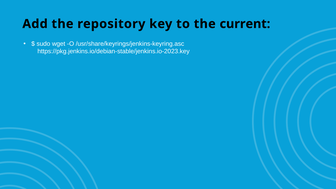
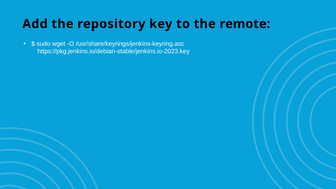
current: current -> remote
